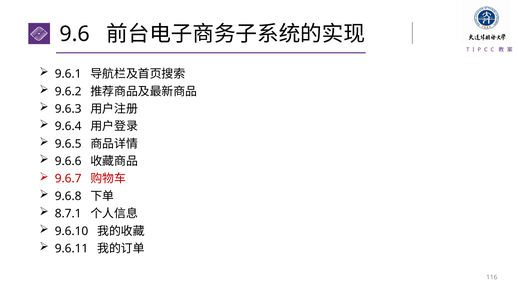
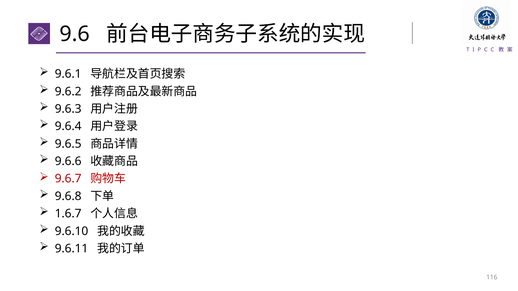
8.7.1: 8.7.1 -> 1.6.7
